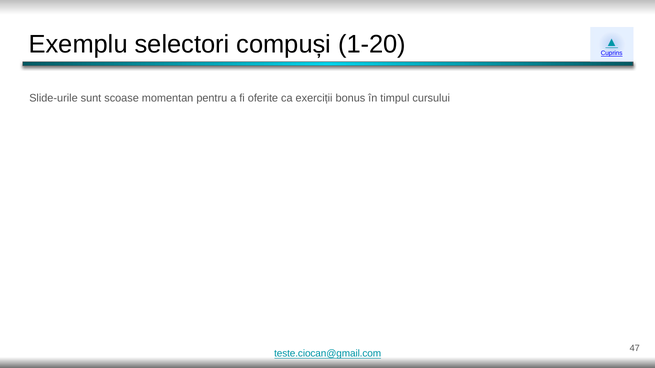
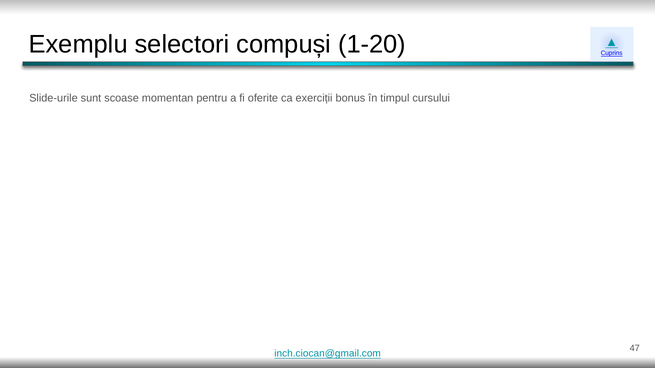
teste.ciocan@gmail.com: teste.ciocan@gmail.com -> inch.ciocan@gmail.com
